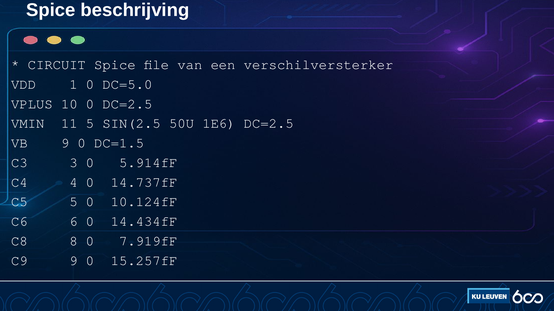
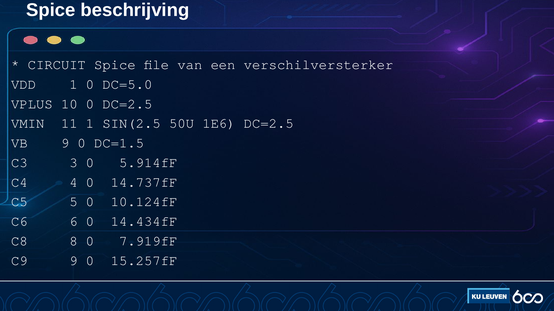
11 5: 5 -> 1
